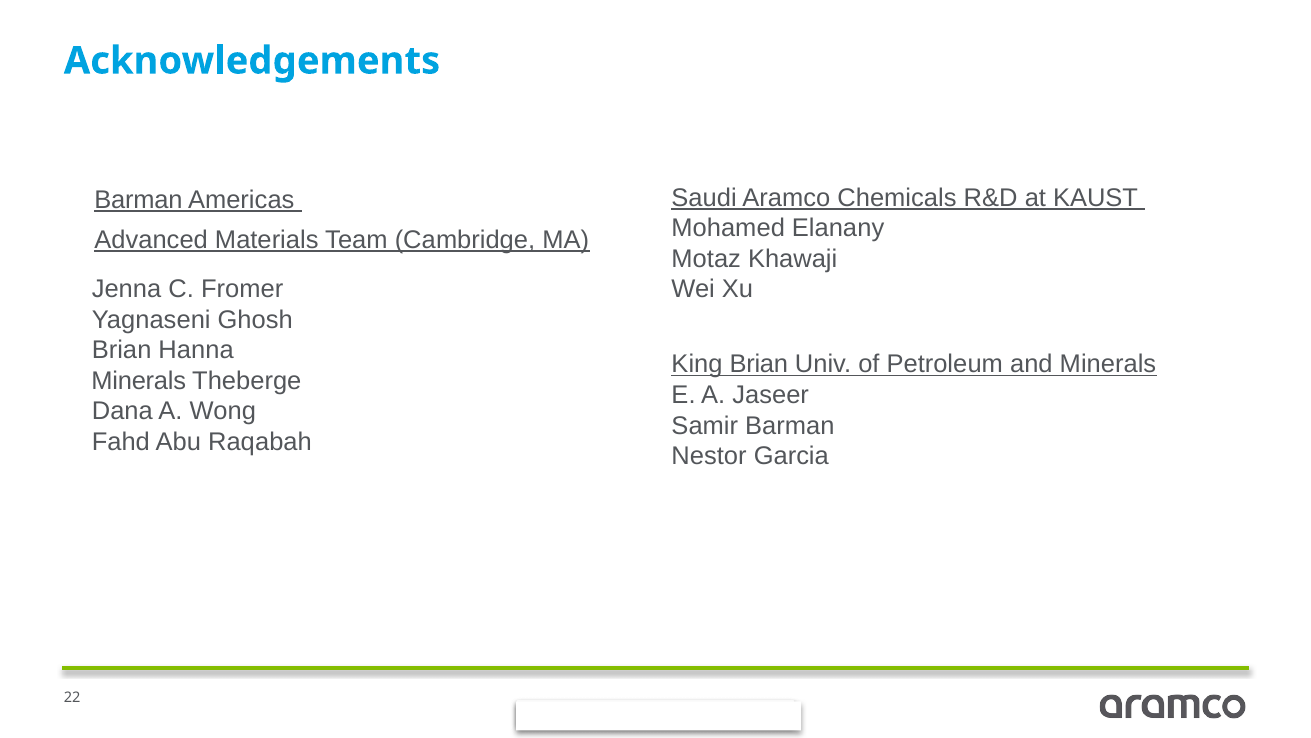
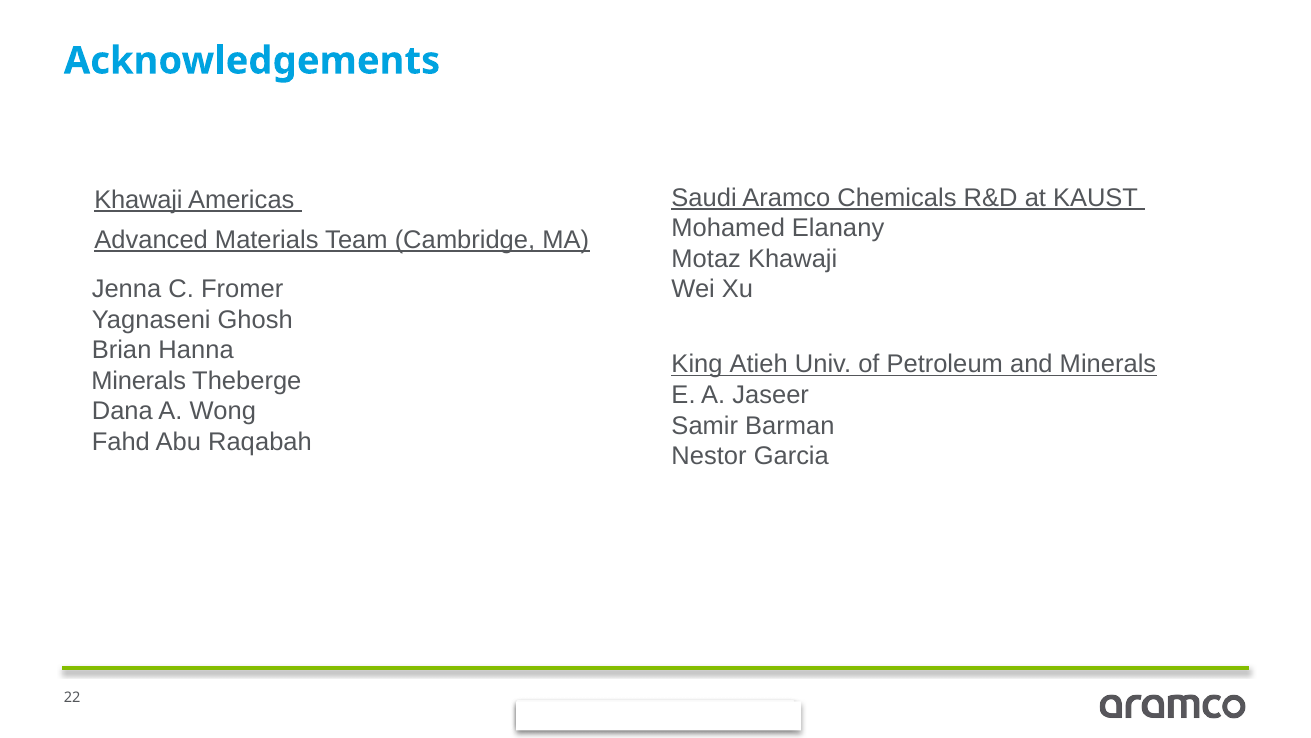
Barman at (139, 199): Barman -> Khawaji
King Brian: Brian -> Atieh
